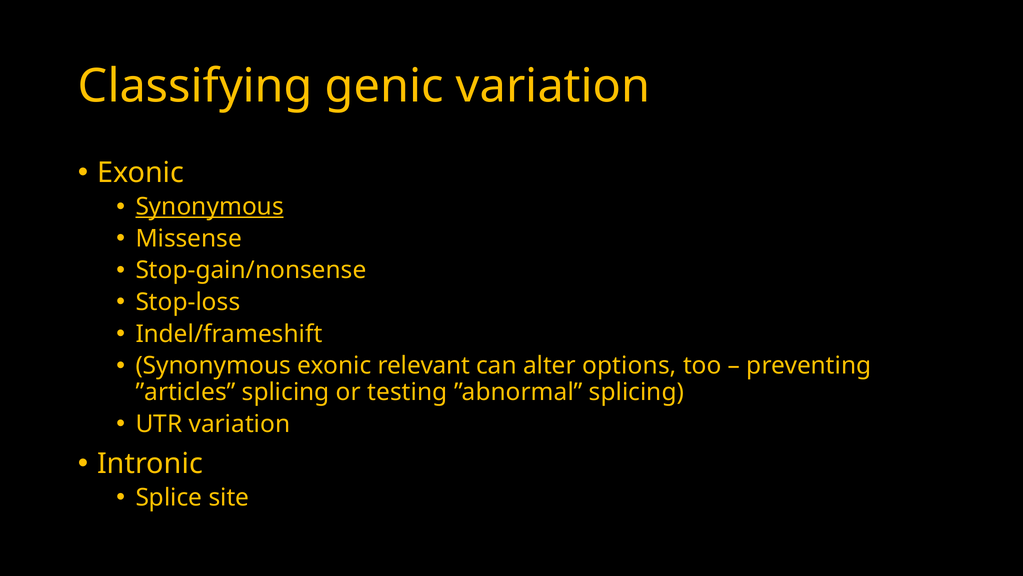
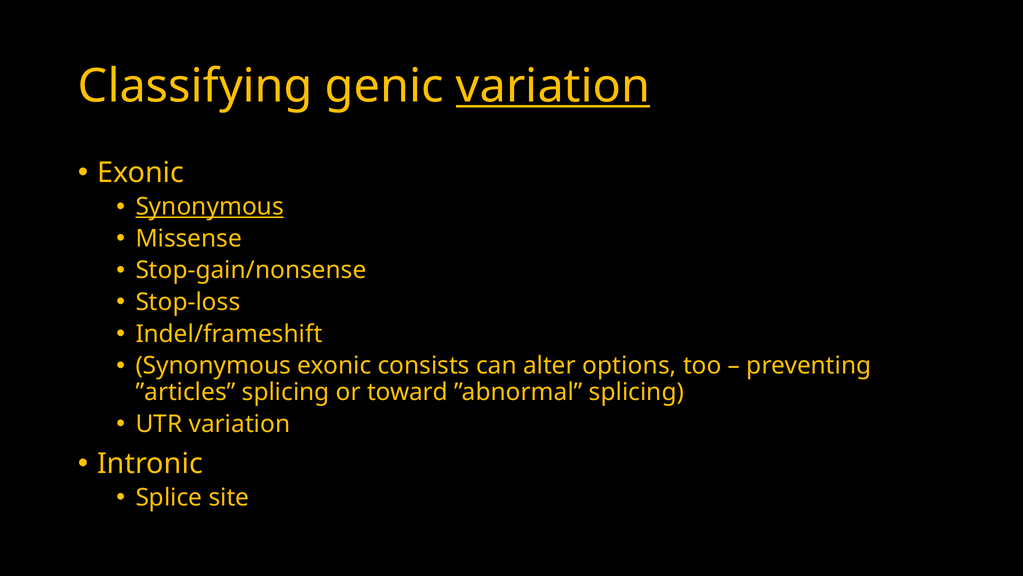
variation at (553, 86) underline: none -> present
relevant: relevant -> consists
testing: testing -> toward
